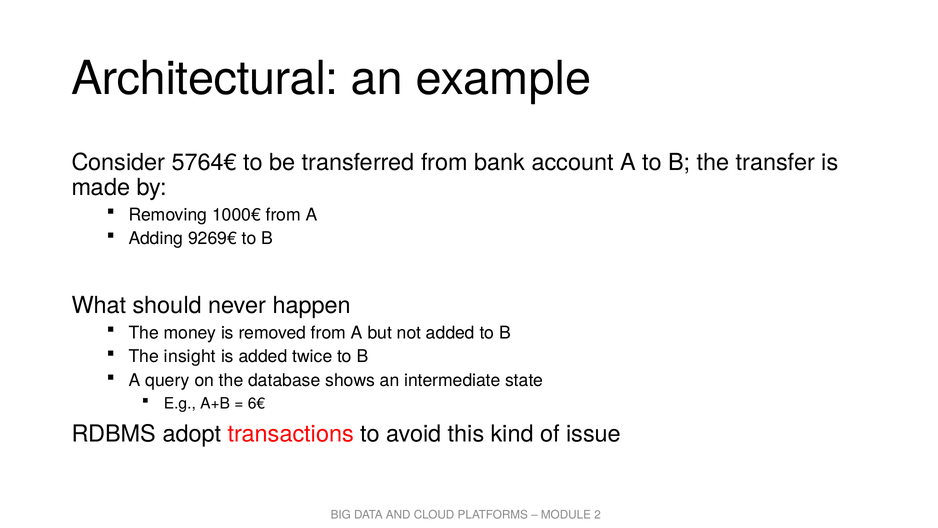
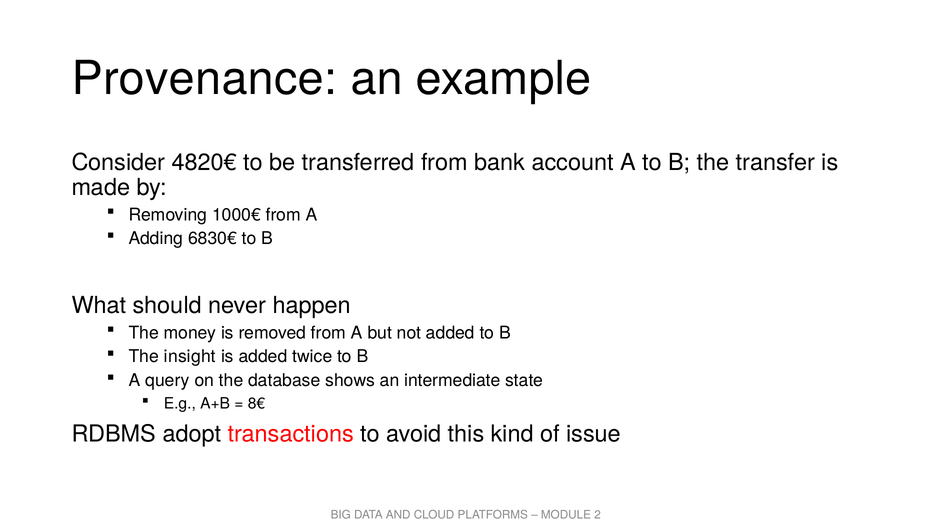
Architectural: Architectural -> Provenance
5764€: 5764€ -> 4820€
9269€: 9269€ -> 6830€
6€: 6€ -> 8€
